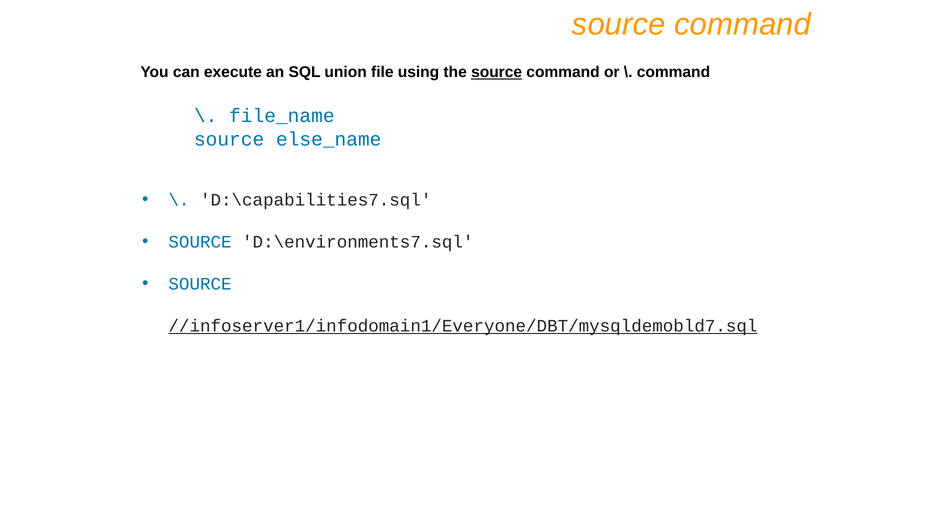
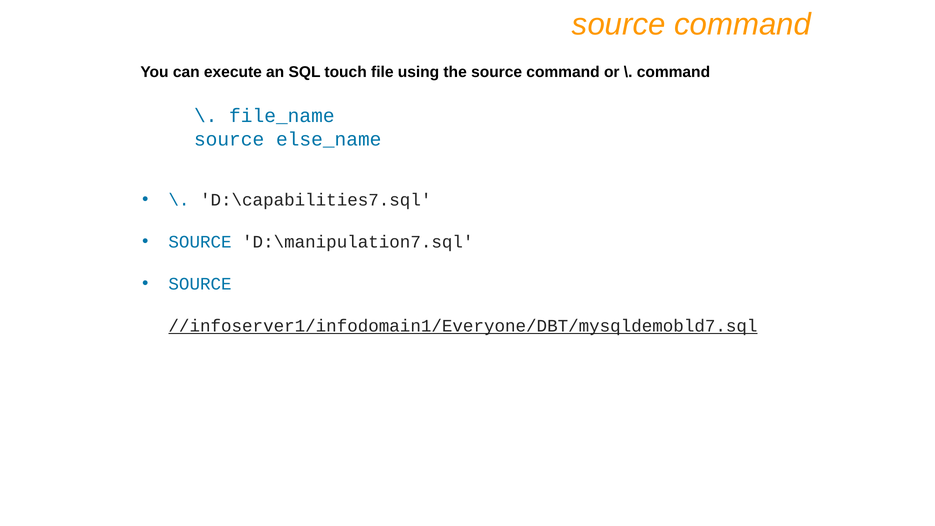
union: union -> touch
source at (497, 72) underline: present -> none
D:\environments7.sql: D:\environments7.sql -> D:\manipulation7.sql
